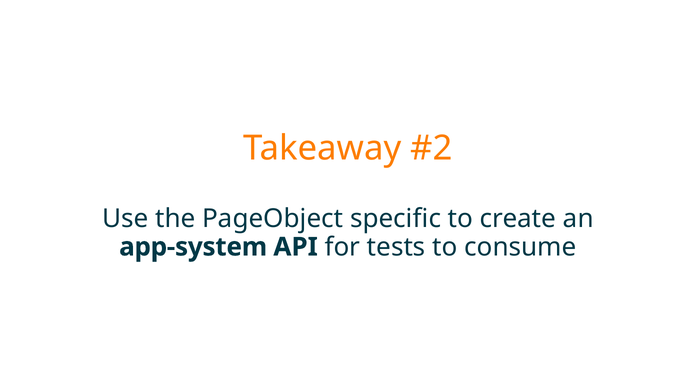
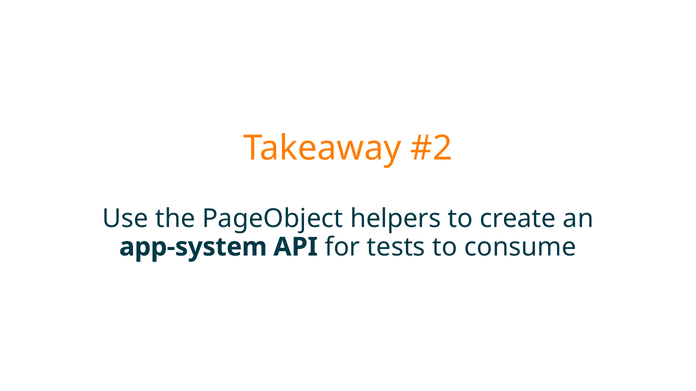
specific: specific -> helpers
